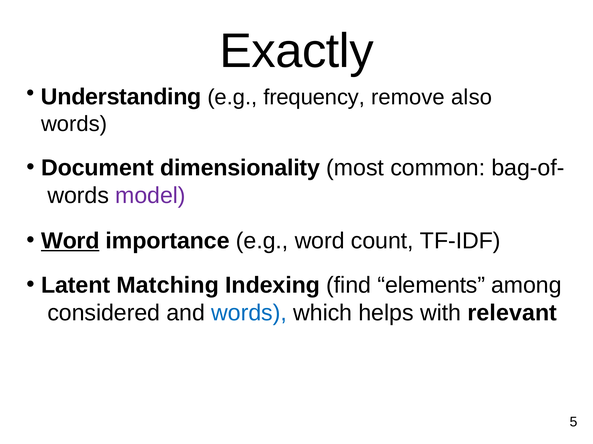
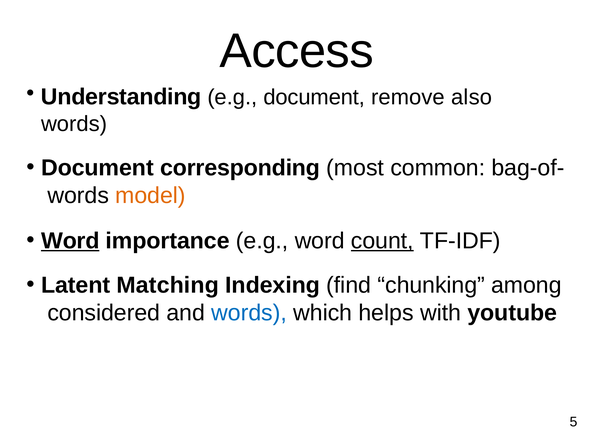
Exactly: Exactly -> Access
e.g frequency: frequency -> document
dimensionality: dimensionality -> corresponding
model colour: purple -> orange
count underline: none -> present
elements: elements -> chunking
relevant: relevant -> youtube
